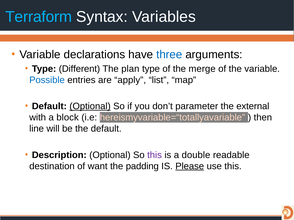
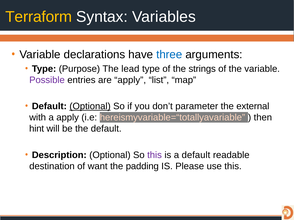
Terraform colour: light blue -> yellow
Different: Different -> Purpose
plan: plan -> lead
merge: merge -> strings
Possible colour: blue -> purple
a block: block -> apply
line: line -> hint
a double: double -> default
Please underline: present -> none
